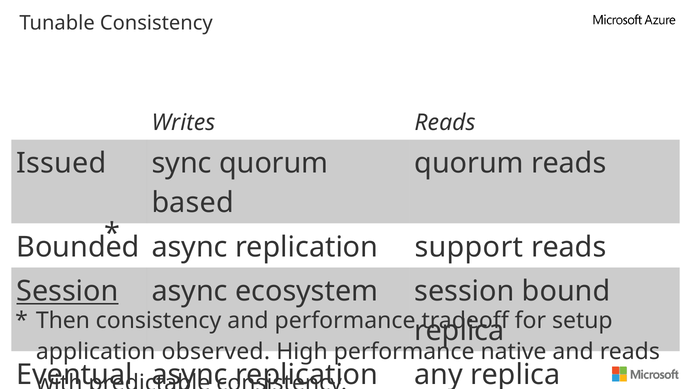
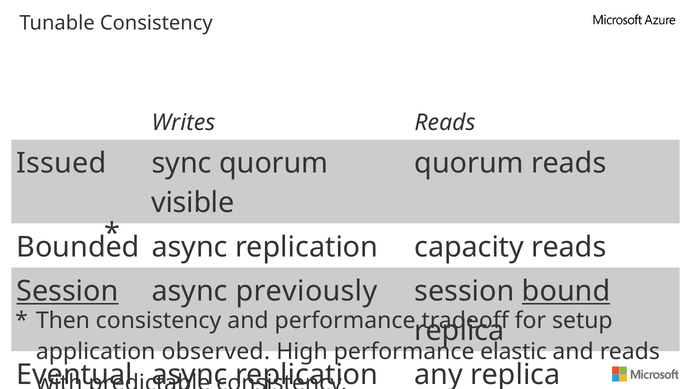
based: based -> visible
support: support -> capacity
ecosystem: ecosystem -> previously
bound underline: none -> present
native: native -> elastic
